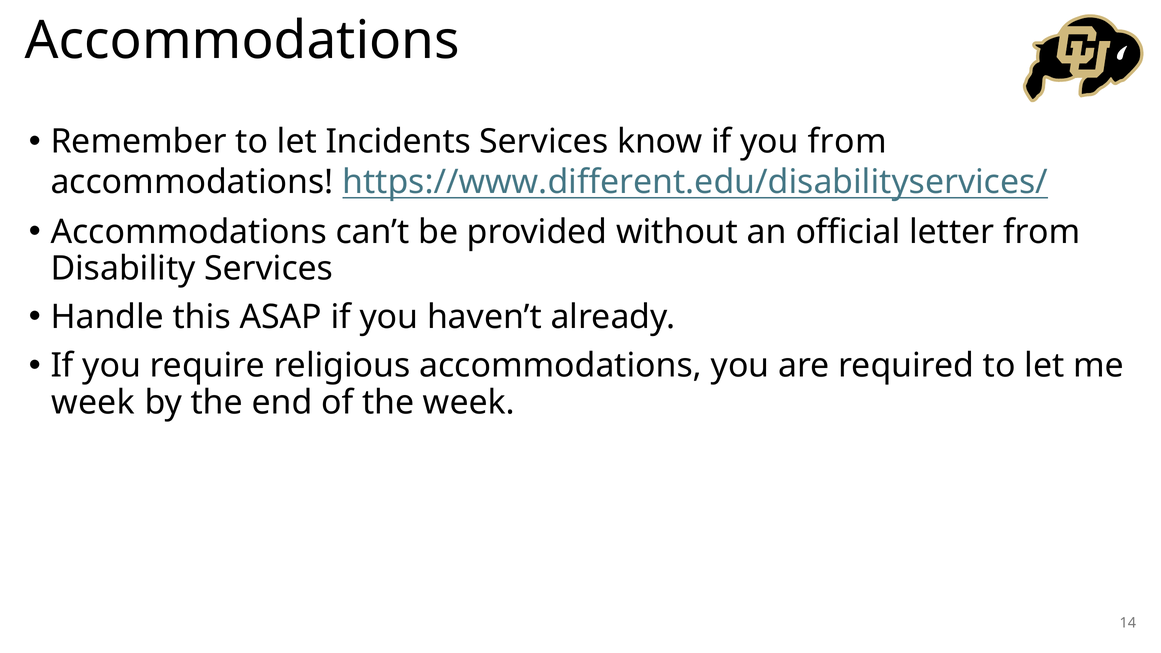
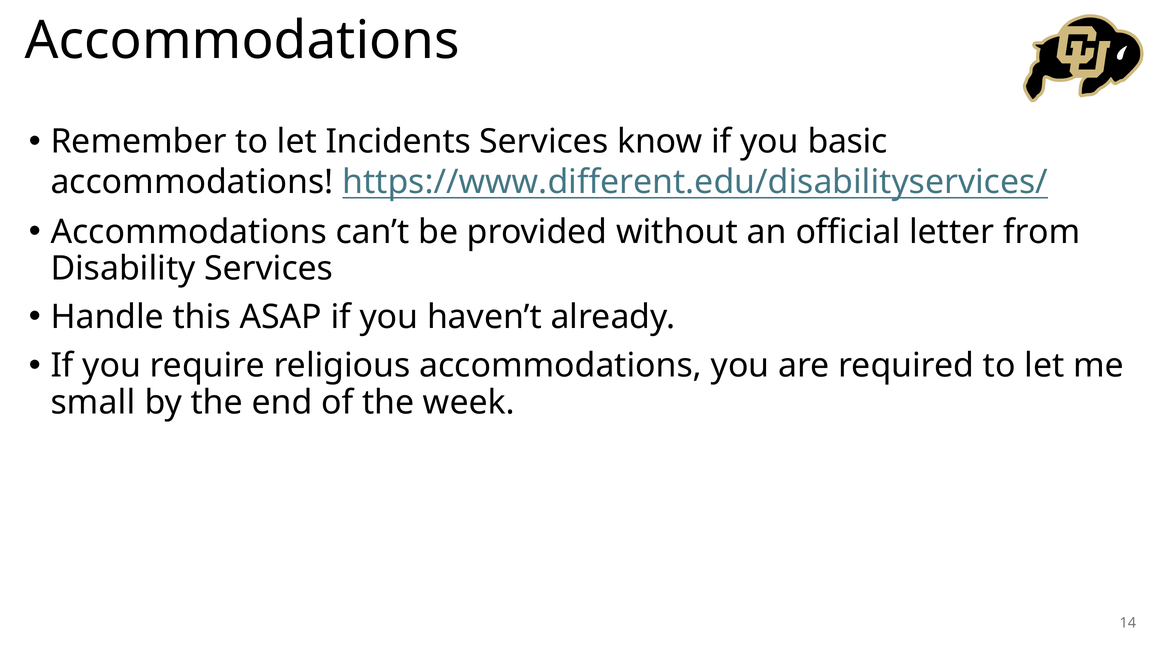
you from: from -> basic
week at (93, 402): week -> small
